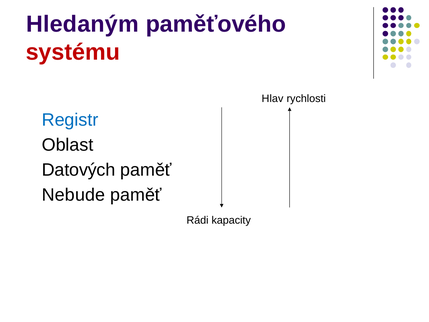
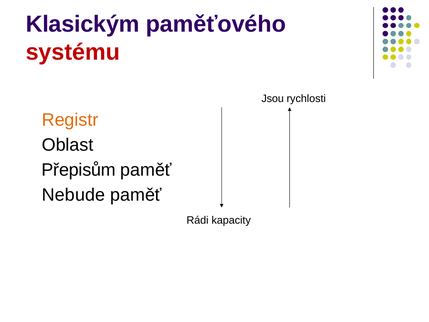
Hledaným: Hledaným -> Klasickým
Hlav: Hlav -> Jsou
Registr colour: blue -> orange
Datových: Datových -> Přepisům
